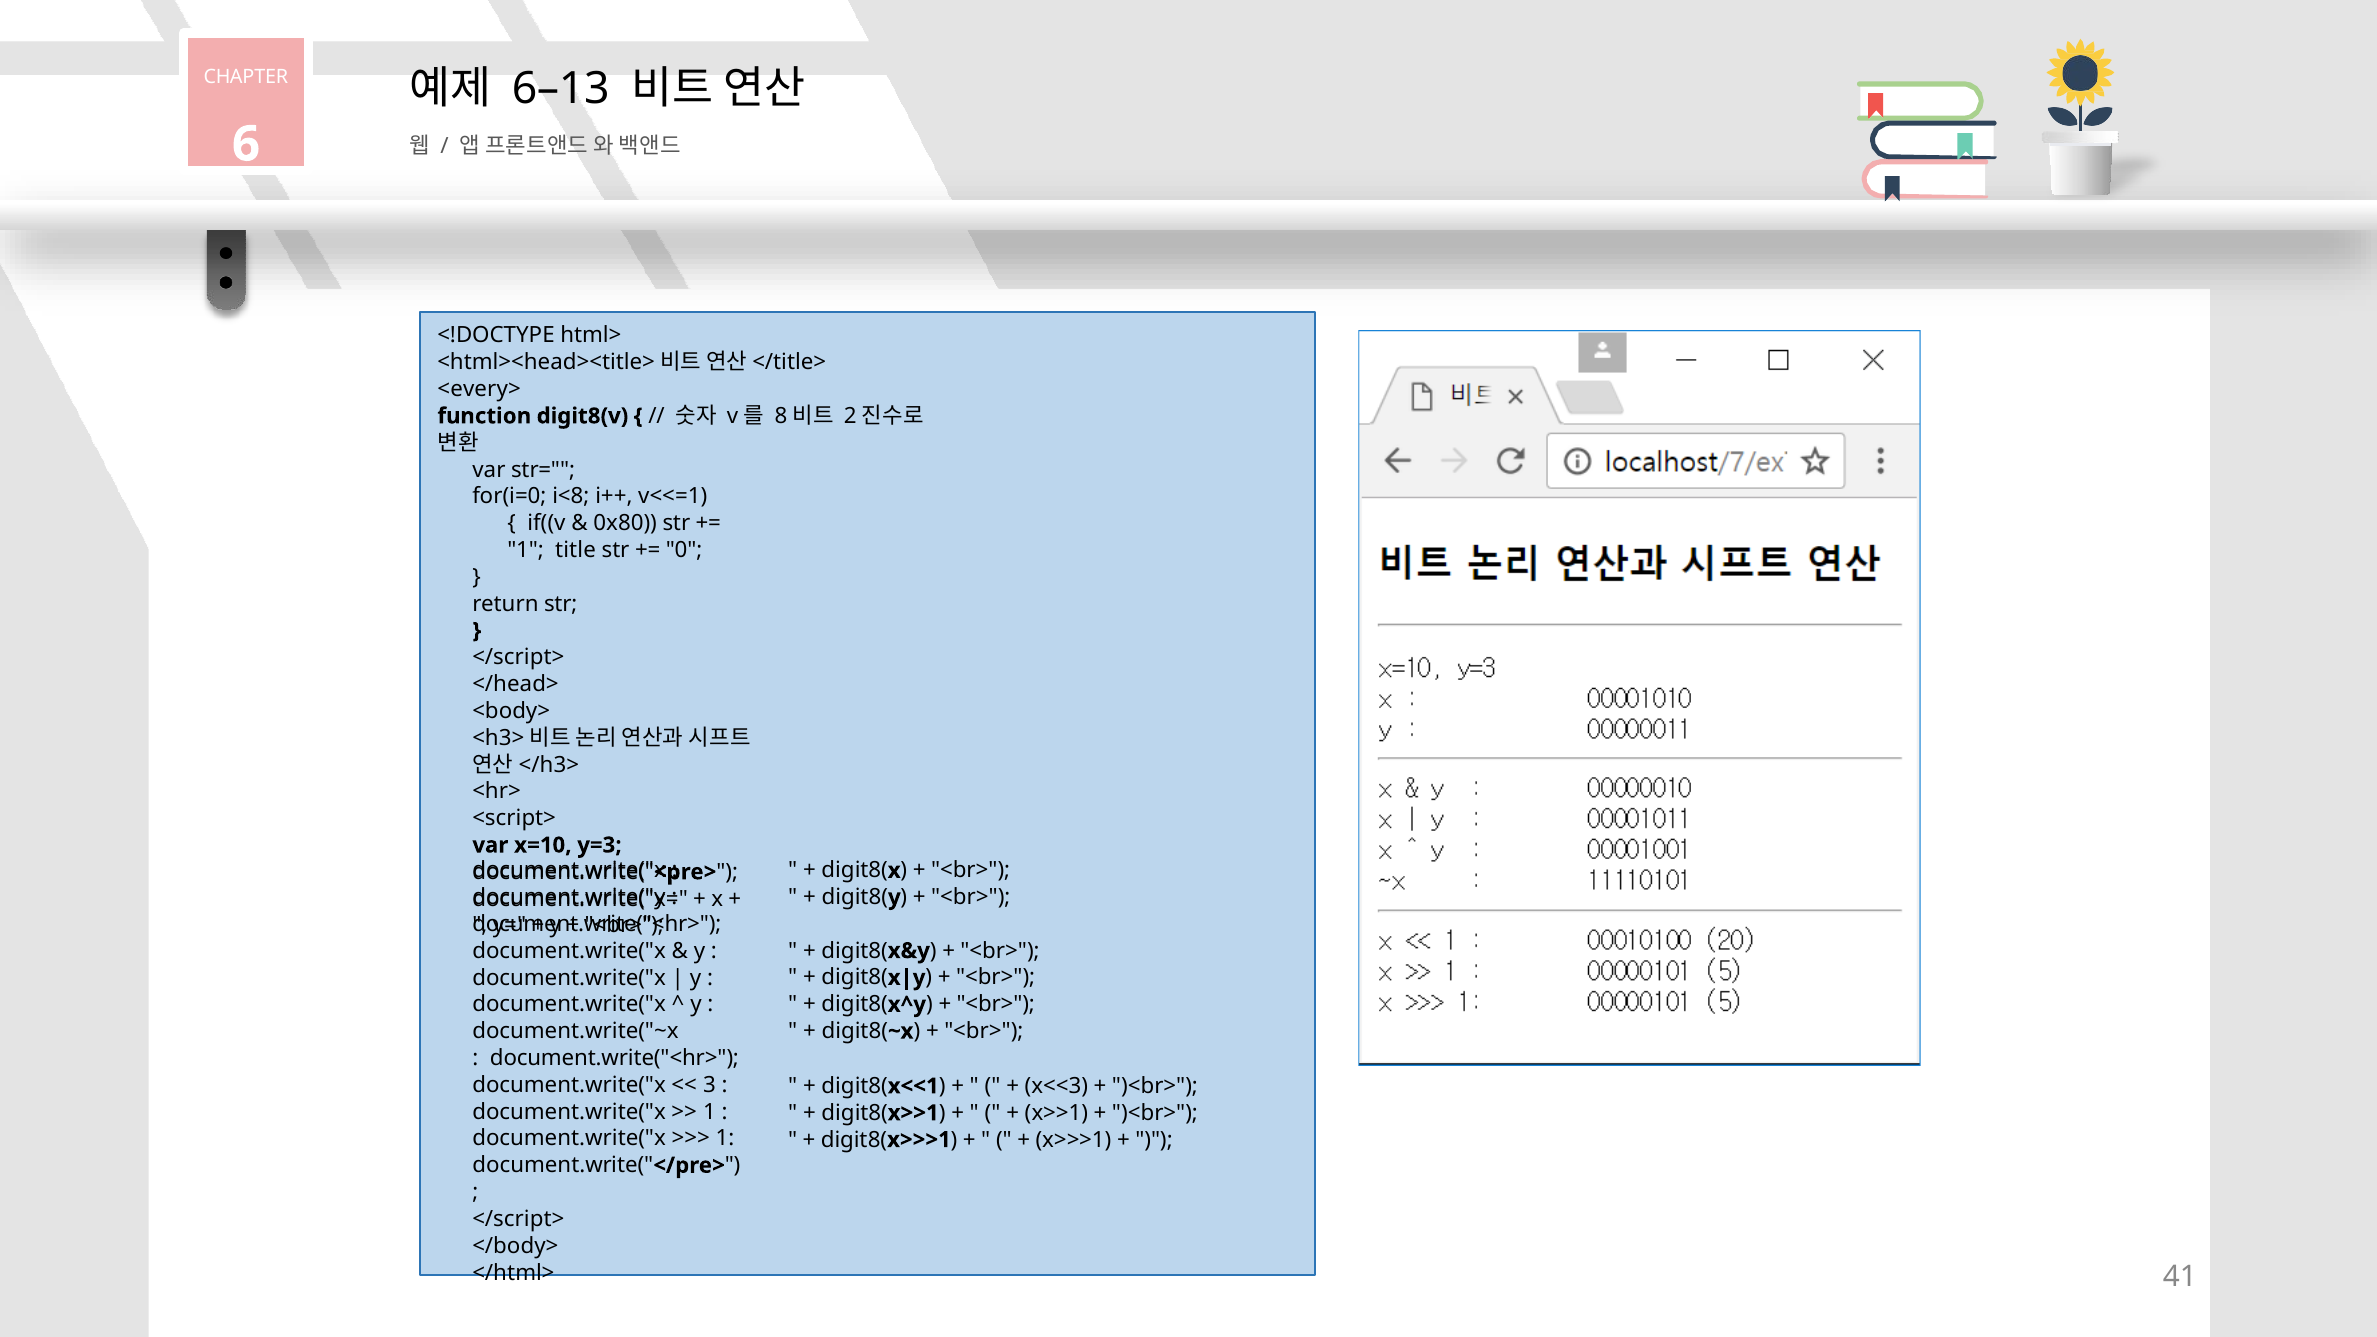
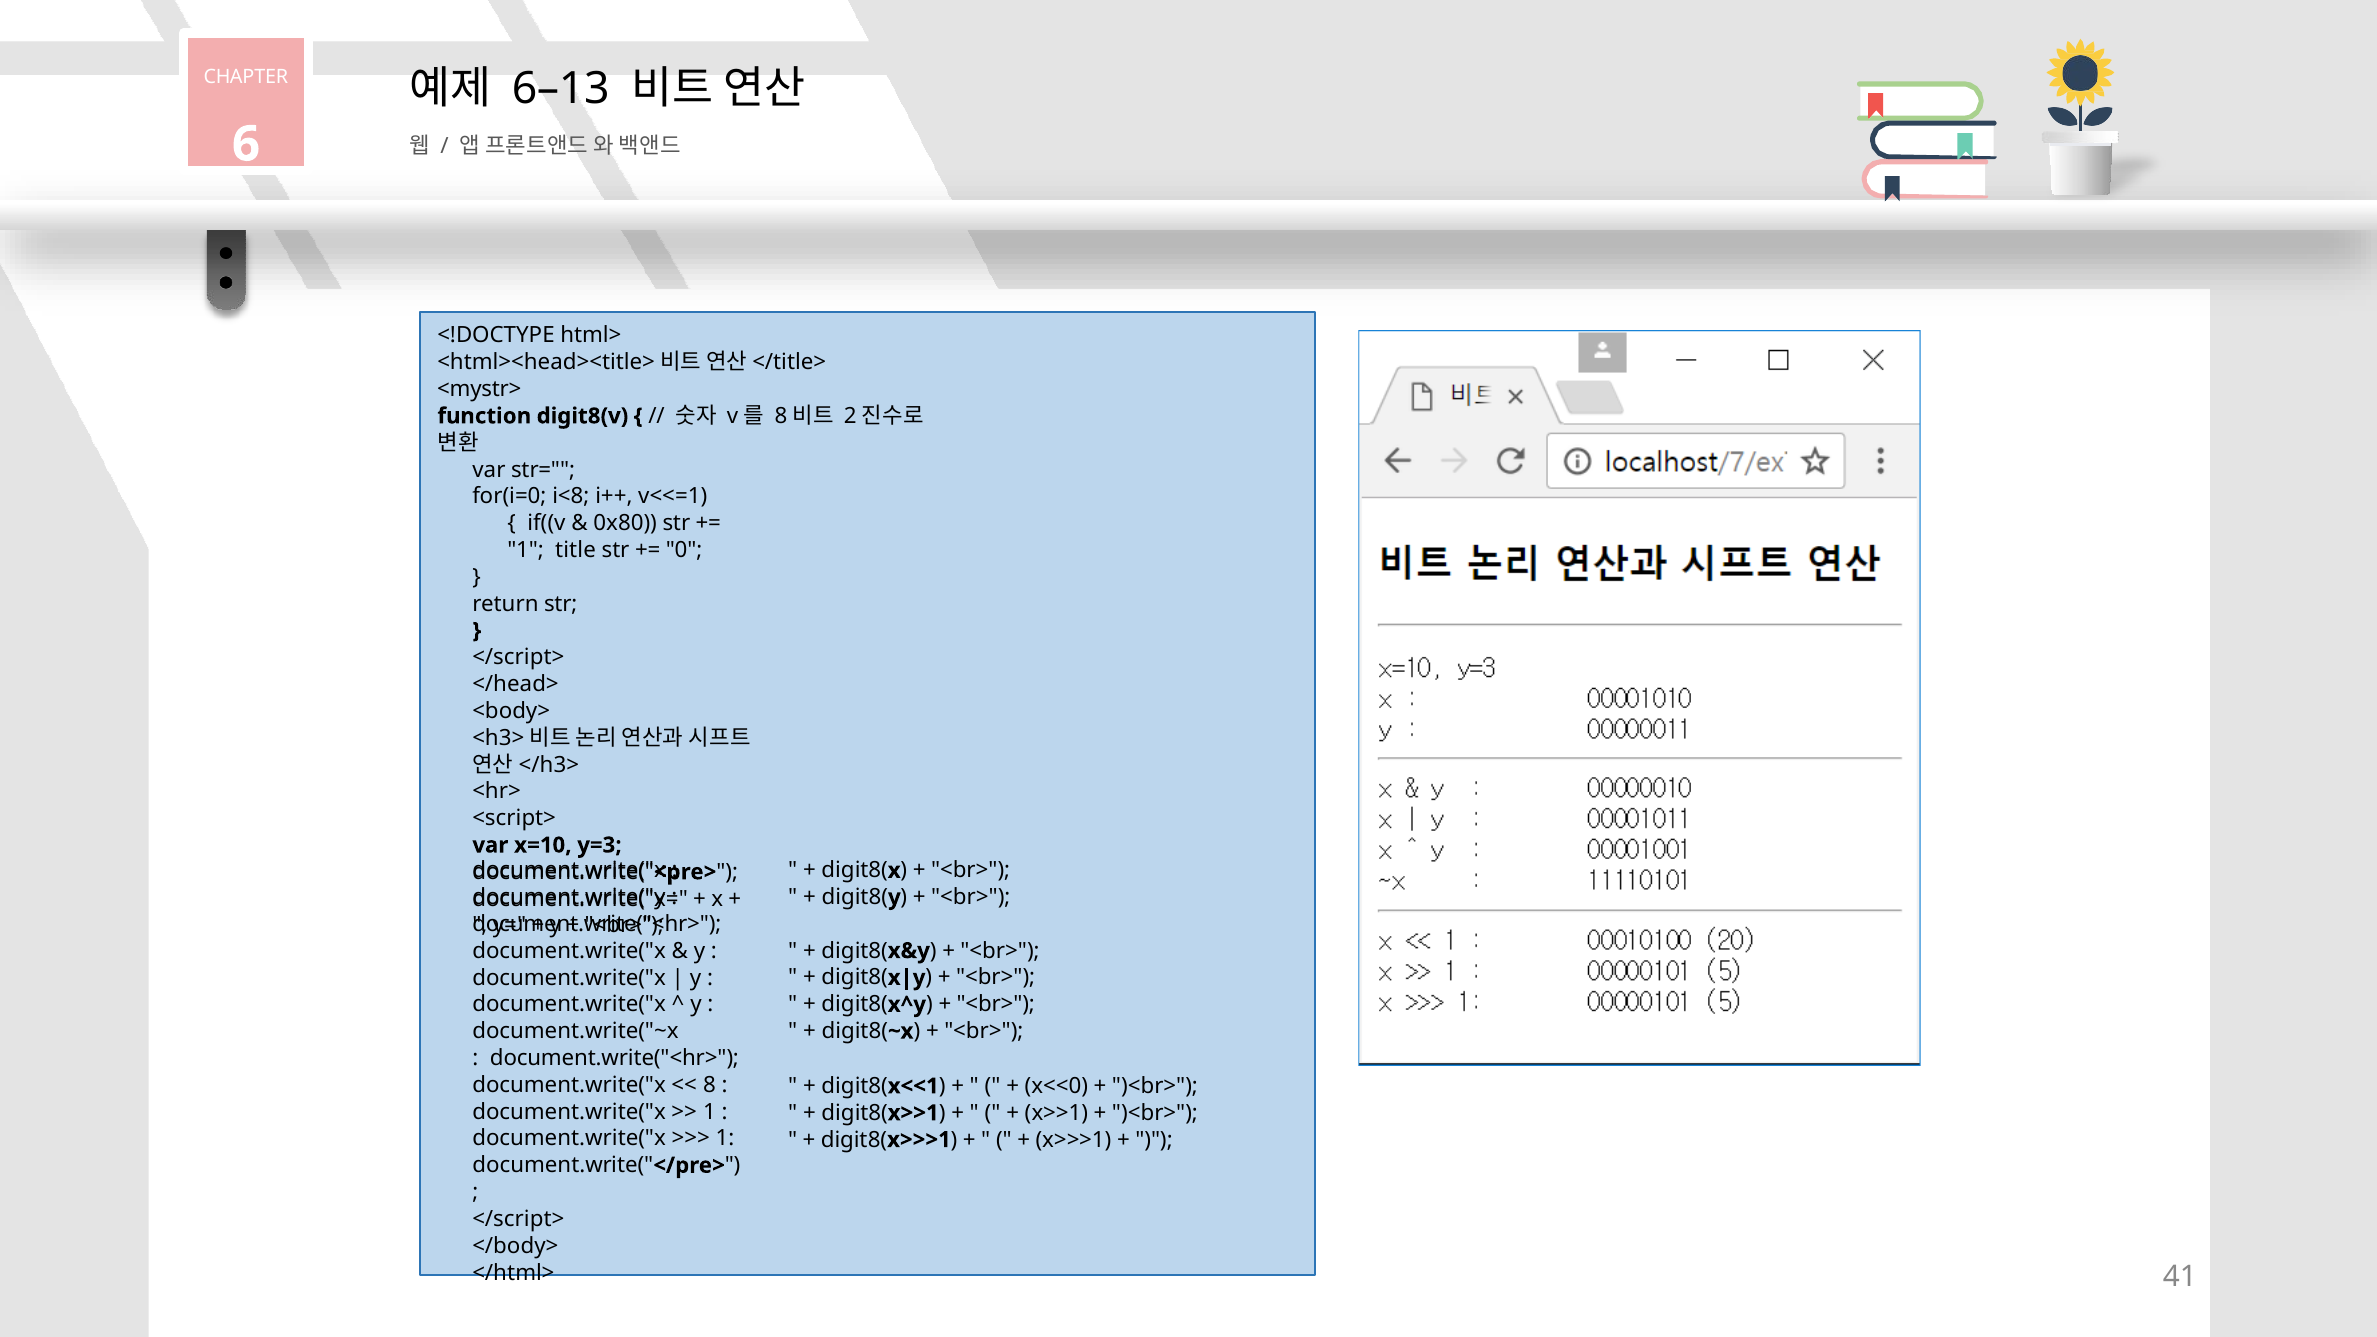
<every>: <every> -> <mystr>
3: 3 -> 8
x<<3: x<<3 -> x<<0
